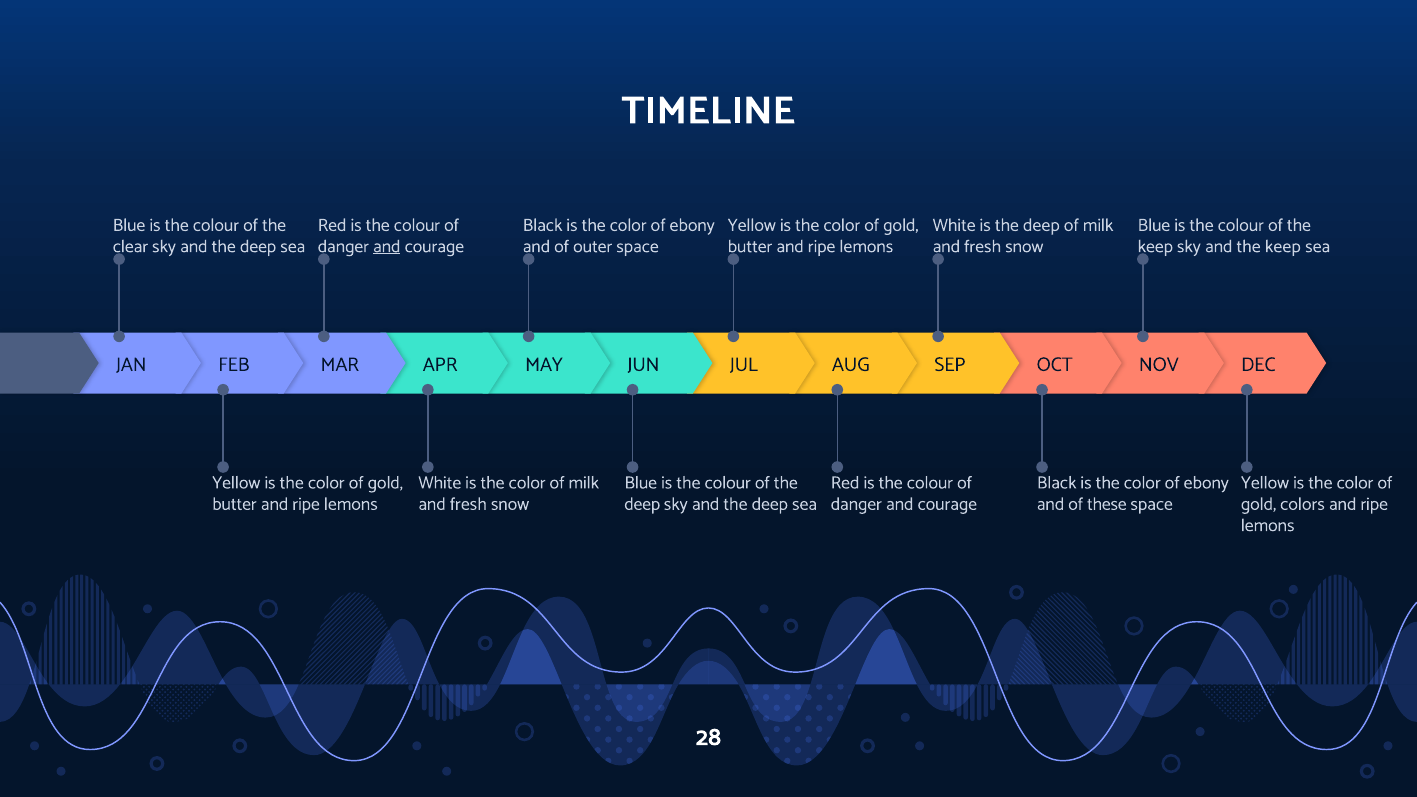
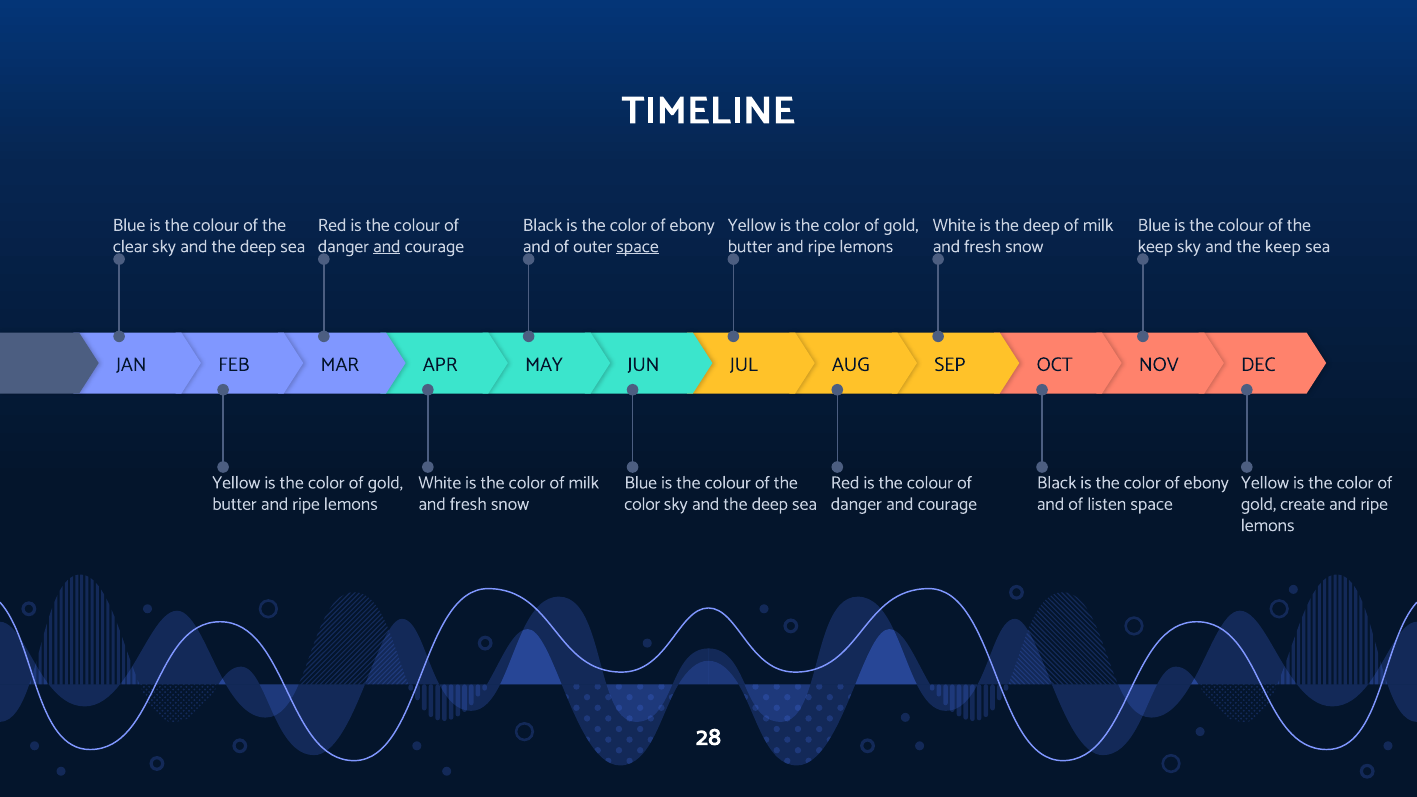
space at (638, 246) underline: none -> present
deep at (642, 504): deep -> color
these: these -> listen
colors: colors -> create
